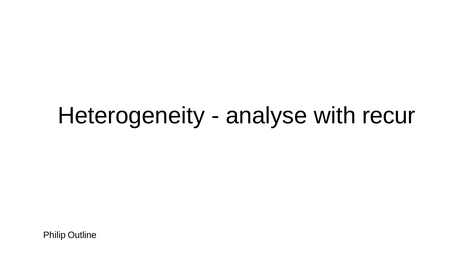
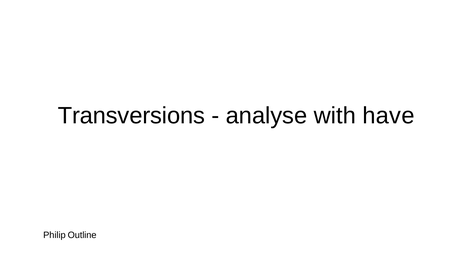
Heterogeneity: Heterogeneity -> Transversions
recur: recur -> have
